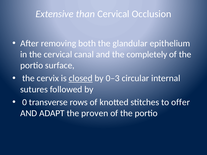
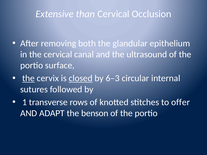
completely: completely -> ultrasound
the at (28, 78) underline: none -> present
0–3: 0–3 -> 6–3
0: 0 -> 1
proven: proven -> benson
